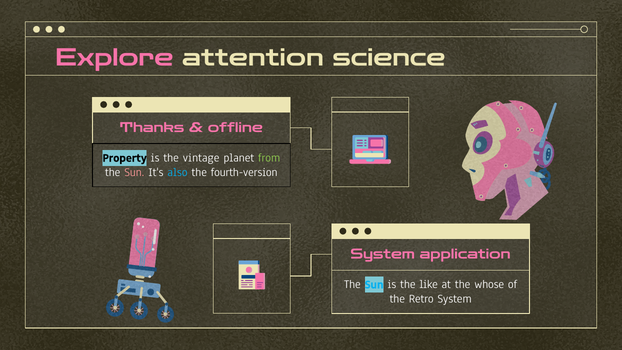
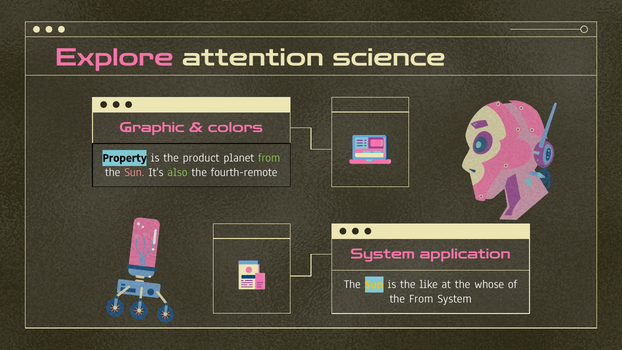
Thanks: Thanks -> Graphic
offline: offline -> colors
vintage: vintage -> product
also colour: light blue -> light green
fourth-version: fourth-version -> fourth-remote
Sun at (374, 284) colour: light blue -> yellow
the Retro: Retro -> From
